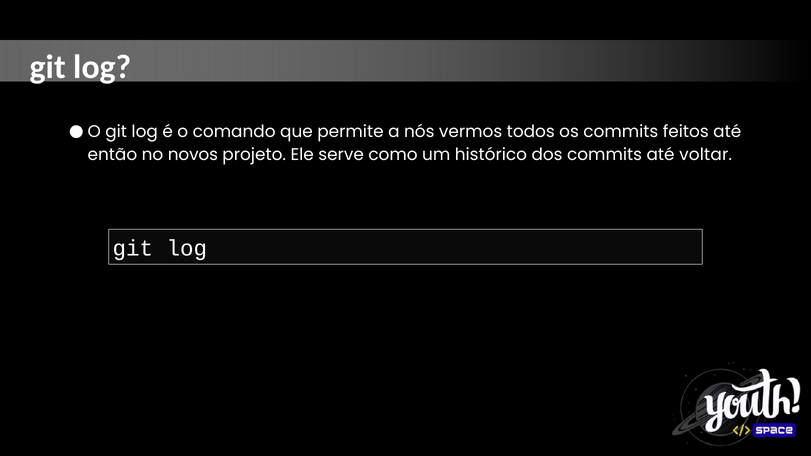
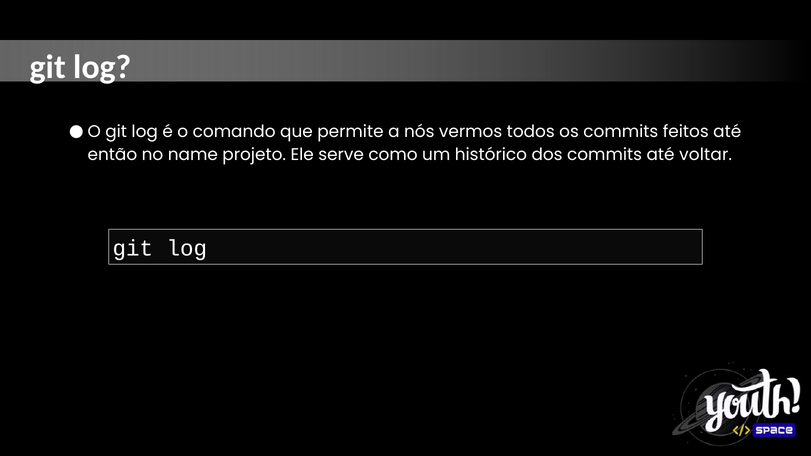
novos: novos -> name
